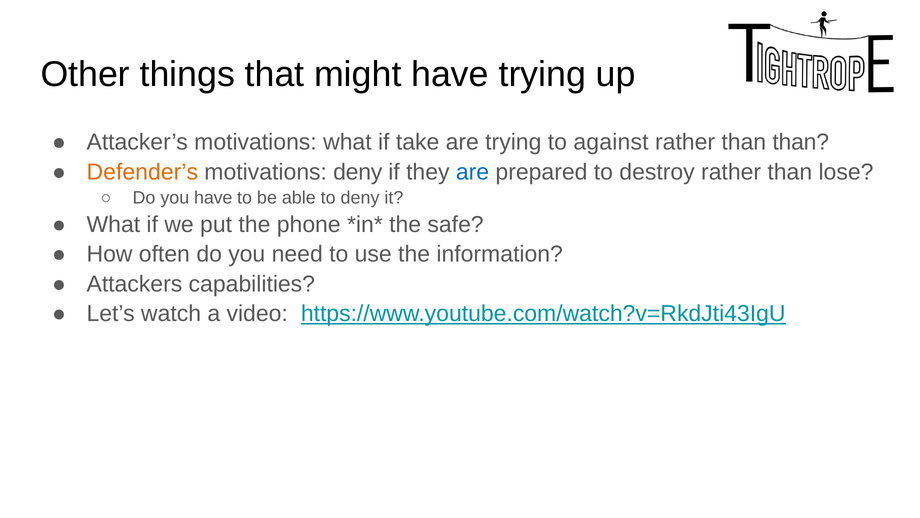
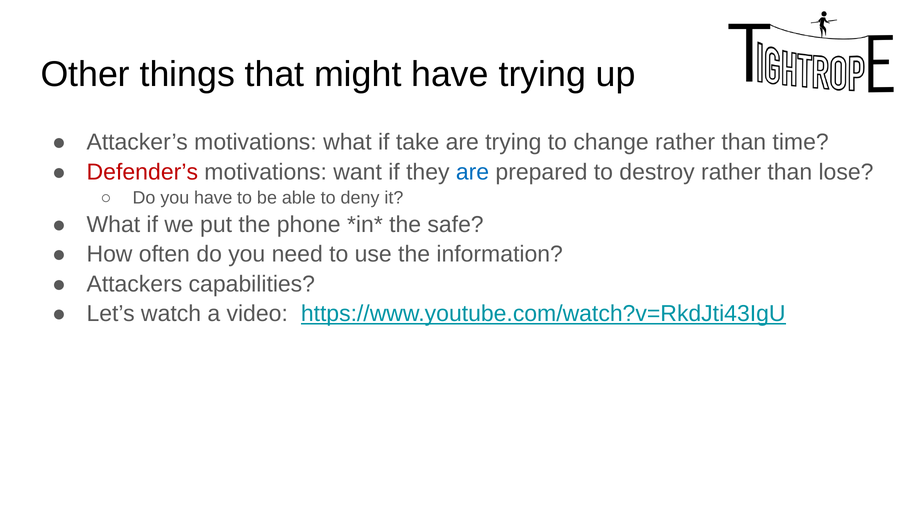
against: against -> change
than than: than -> time
Defender’s colour: orange -> red
motivations deny: deny -> want
